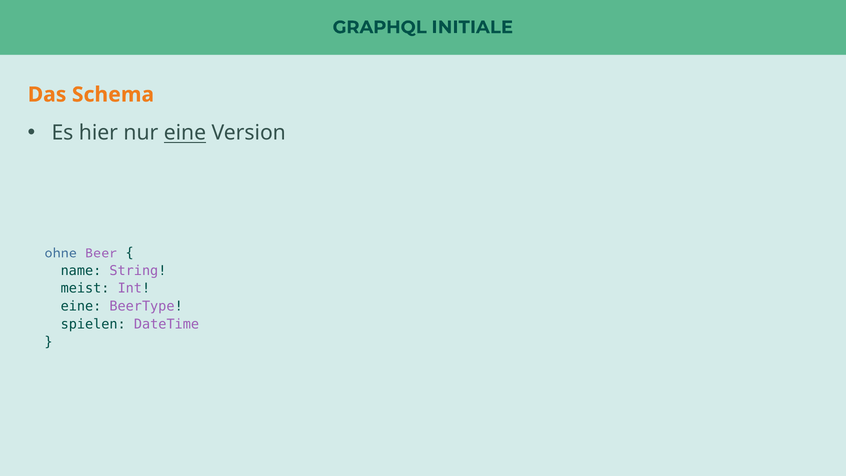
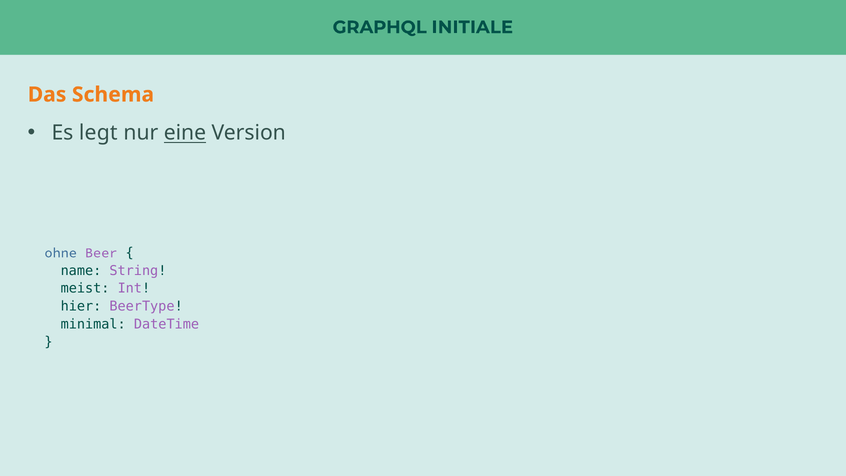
hier: hier -> legt
eine at (81, 306): eine -> hier
spielen: spielen -> minimal
